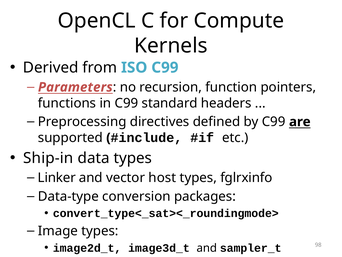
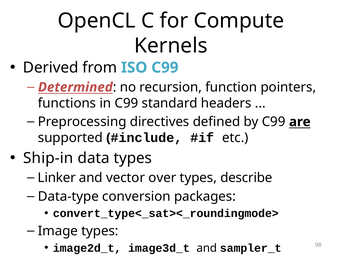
Parameters: Parameters -> Determined
host: host -> over
fglrxinfo: fglrxinfo -> describe
